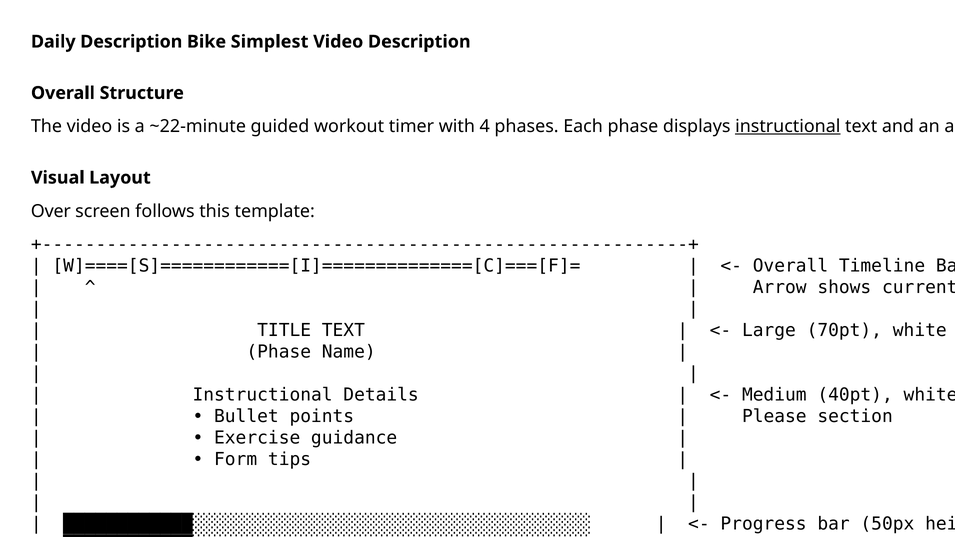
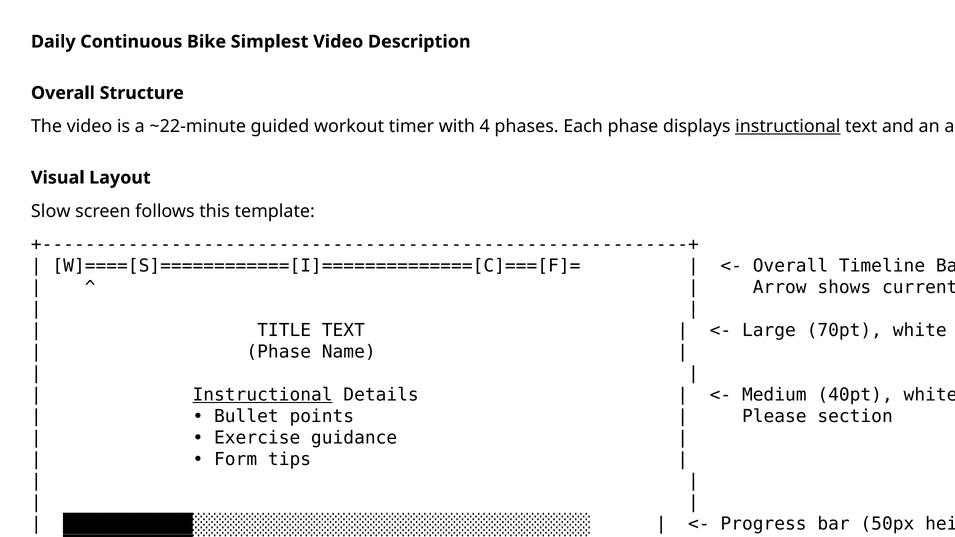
Daily Description: Description -> Continuous
Over at (51, 211): Over -> Slow
Instructional at (263, 395) underline: none -> present
